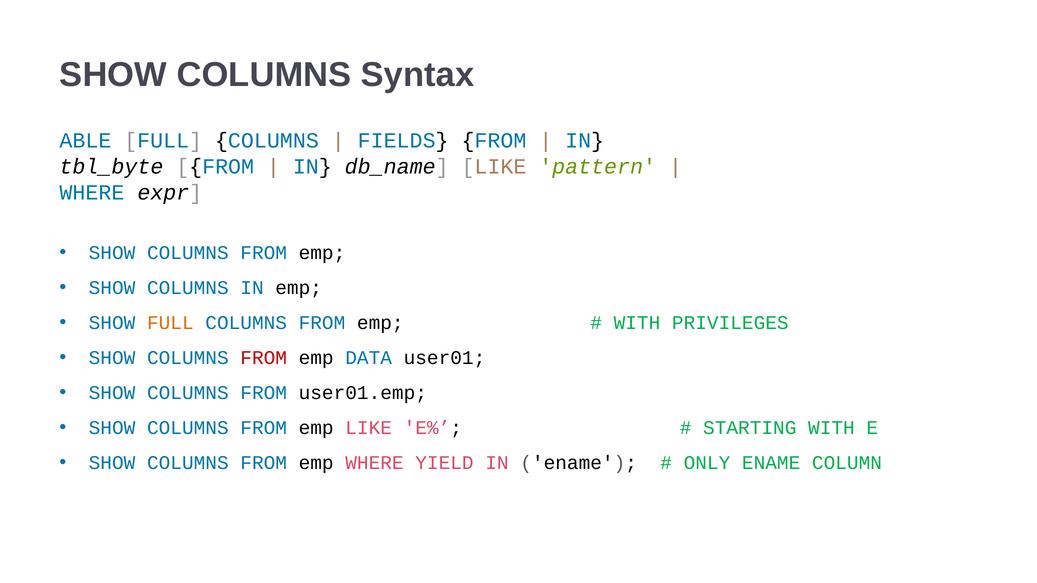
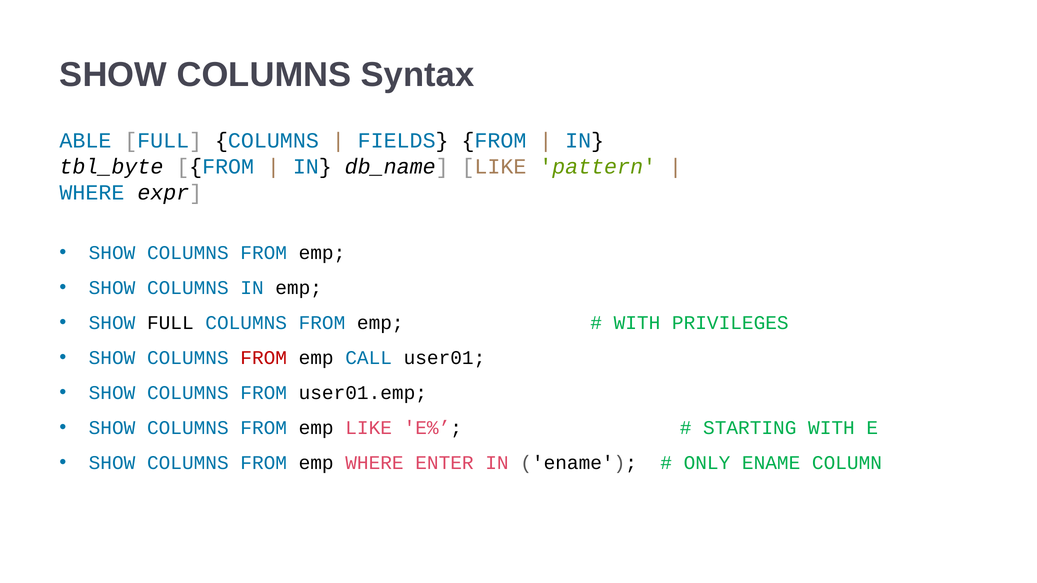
FULL at (170, 323) colour: orange -> black
DATA: DATA -> CALL
YIELD: YIELD -> ENTER
